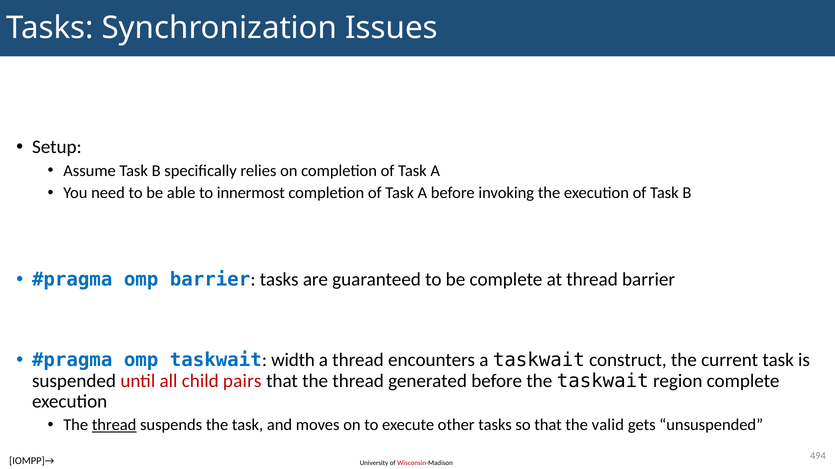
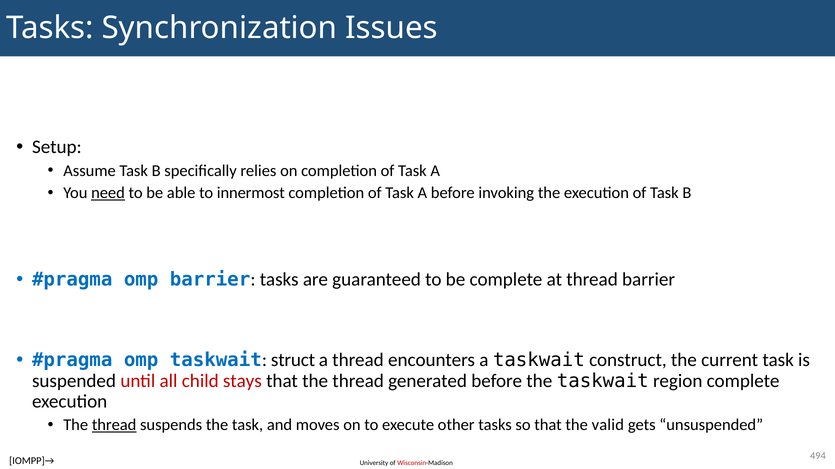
need underline: none -> present
width: width -> struct
pairs: pairs -> stays
